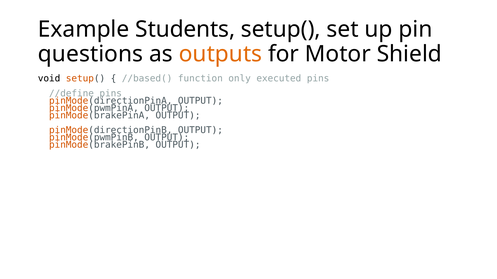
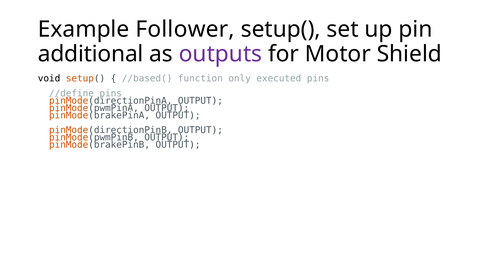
Students: Students -> Follower
questions: questions -> additional
outputs colour: orange -> purple
